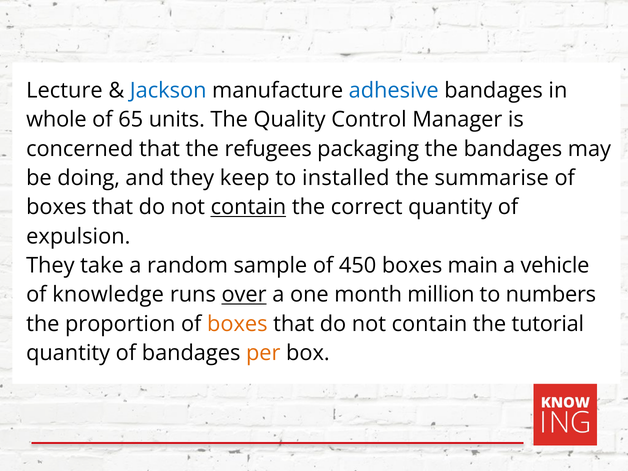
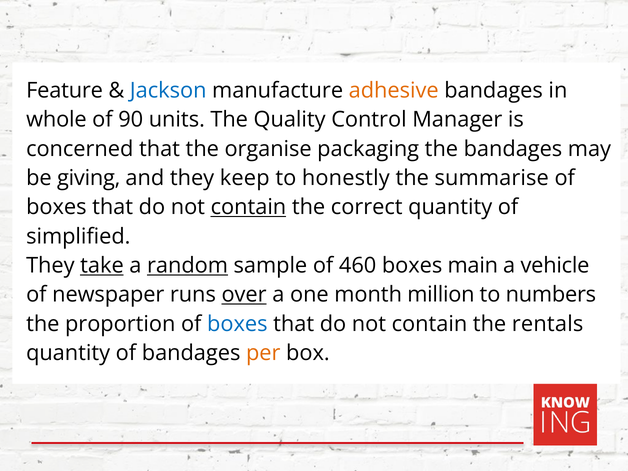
Lecture: Lecture -> Feature
adhesive colour: blue -> orange
65: 65 -> 90
refugees: refugees -> organise
doing: doing -> giving
installed: installed -> honestly
expulsion: expulsion -> simplified
take underline: none -> present
random underline: none -> present
450: 450 -> 460
knowledge: knowledge -> newspaper
boxes at (237, 324) colour: orange -> blue
tutorial: tutorial -> rentals
